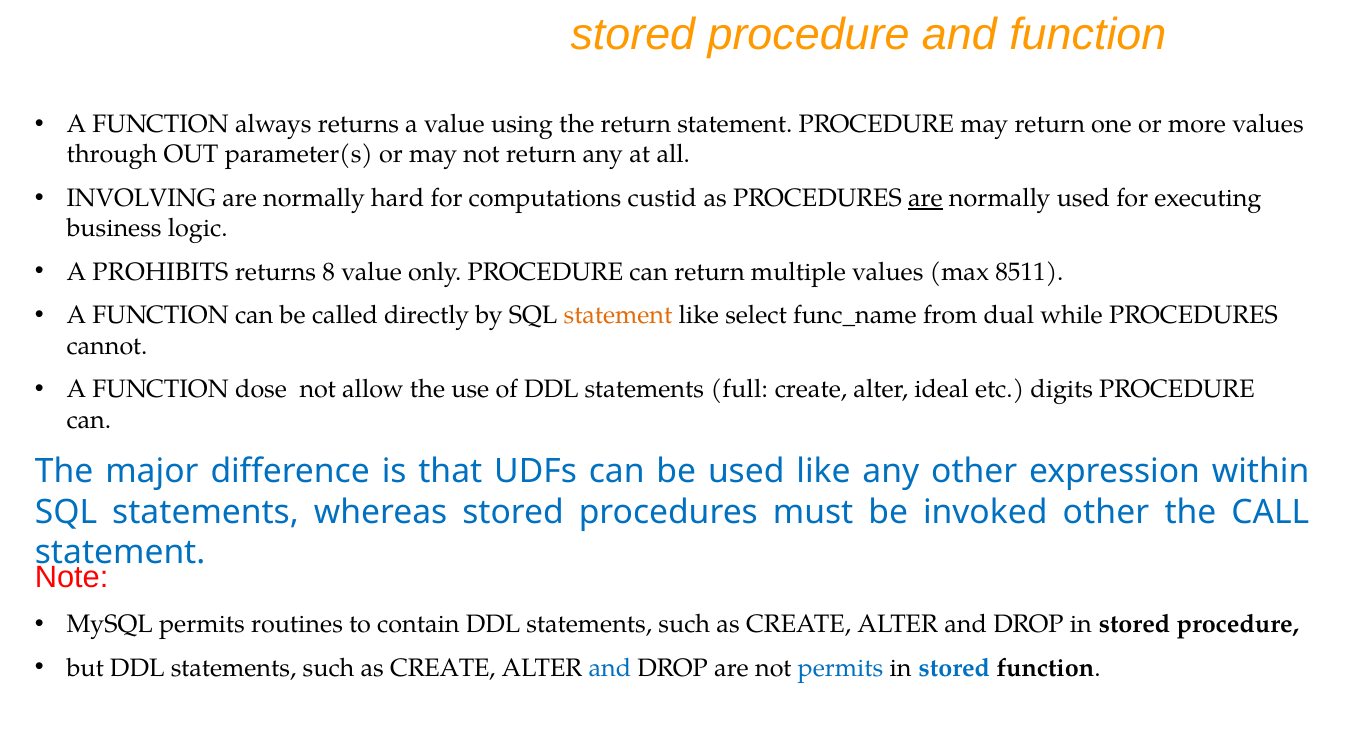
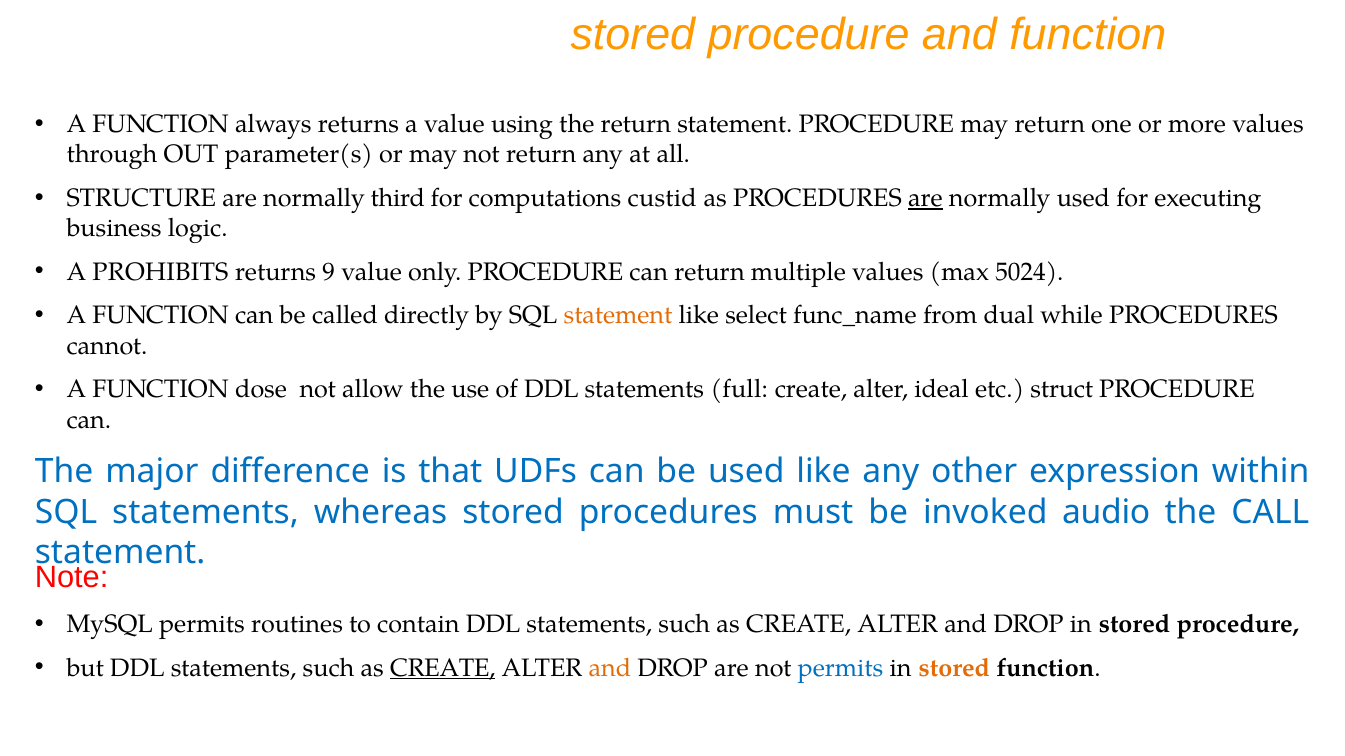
INVOLVING: INVOLVING -> STRUCTURE
hard: hard -> third
8: 8 -> 9
8511: 8511 -> 5024
digits: digits -> struct
invoked other: other -> audio
CREATE at (443, 668) underline: none -> present
and at (610, 668) colour: blue -> orange
stored at (954, 668) colour: blue -> orange
